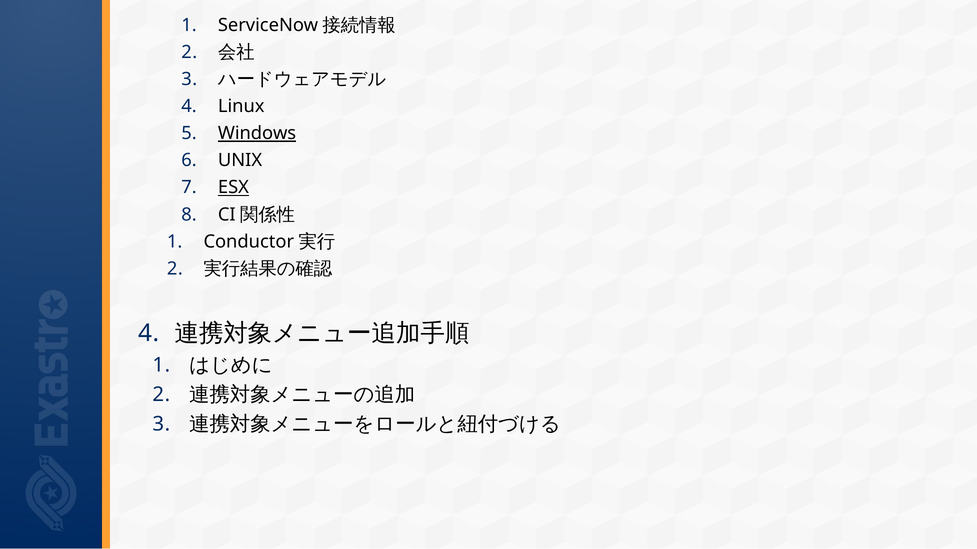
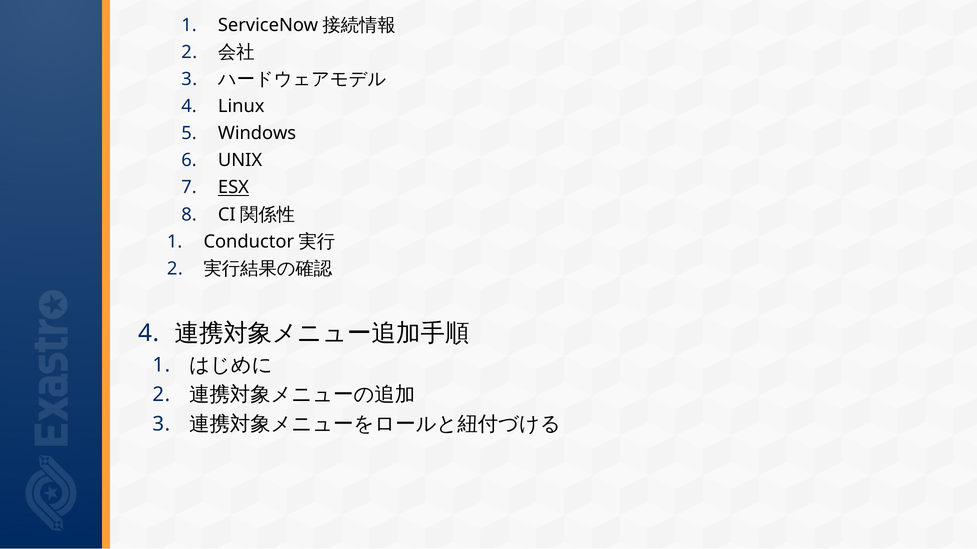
Windows underline: present -> none
